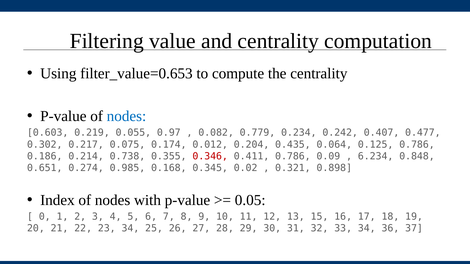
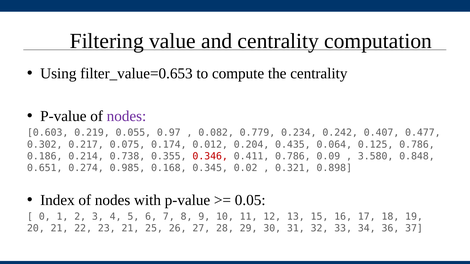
nodes at (126, 116) colour: blue -> purple
6.234: 6.234 -> 3.580
23 34: 34 -> 21
